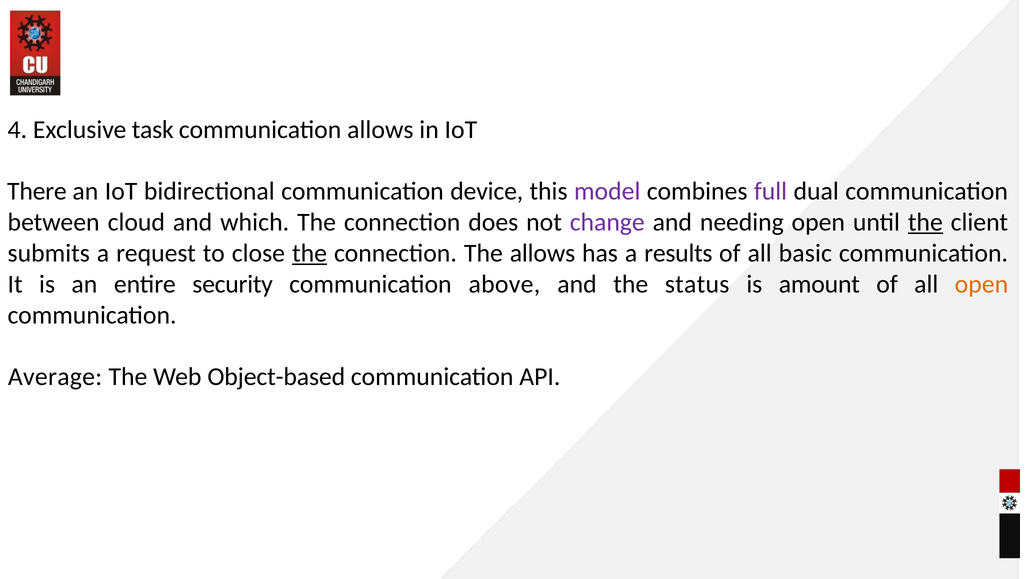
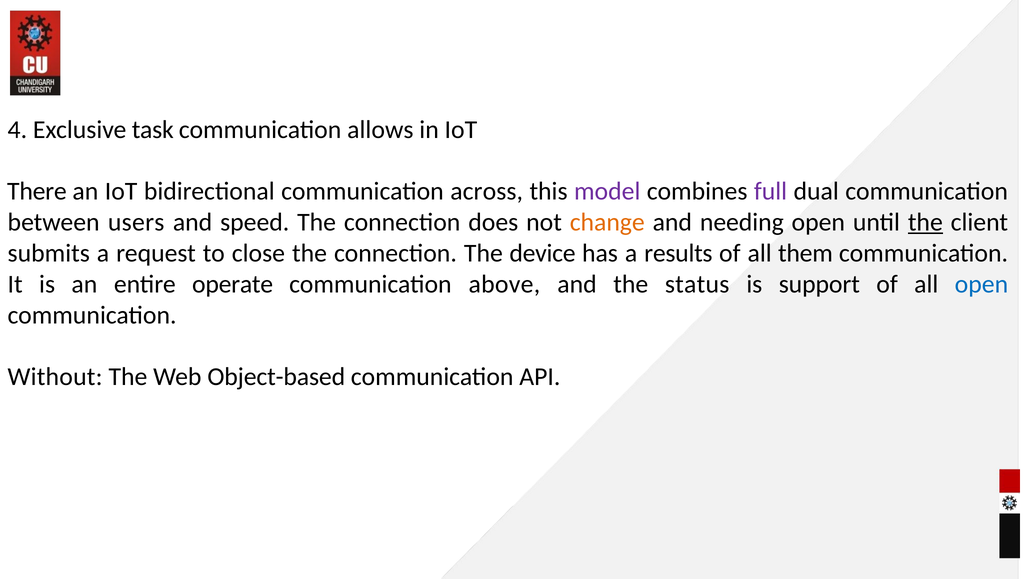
device: device -> across
cloud: cloud -> users
which: which -> speed
change colour: purple -> orange
the at (310, 253) underline: present -> none
The allows: allows -> device
basic: basic -> them
security: security -> operate
amount: amount -> support
open at (981, 284) colour: orange -> blue
Average: Average -> Without
